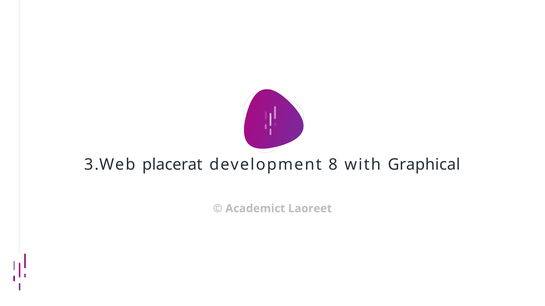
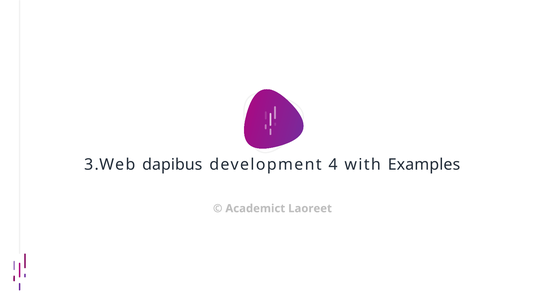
placerat: placerat -> dapibus
8: 8 -> 4
Graphical: Graphical -> Examples
